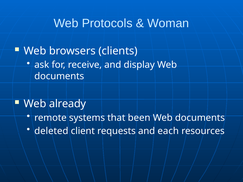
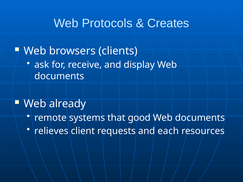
Woman: Woman -> Creates
been: been -> good
deleted: deleted -> relieves
